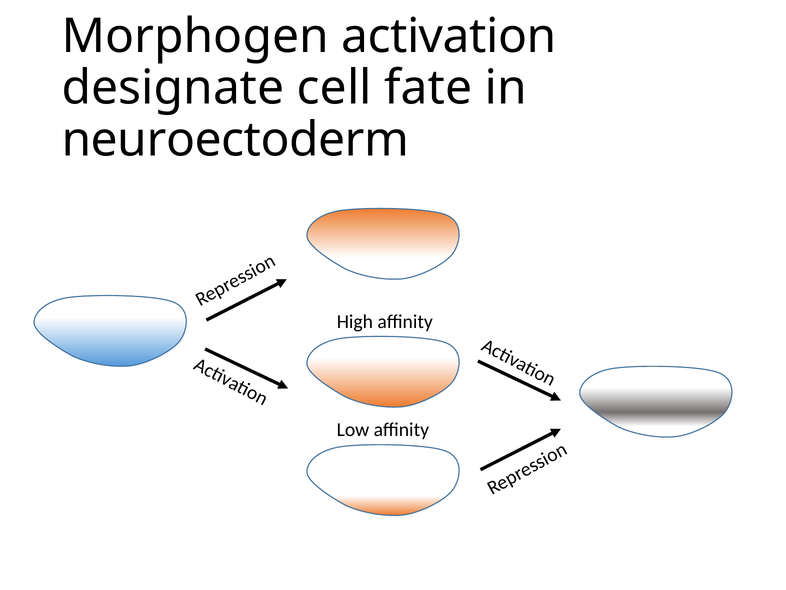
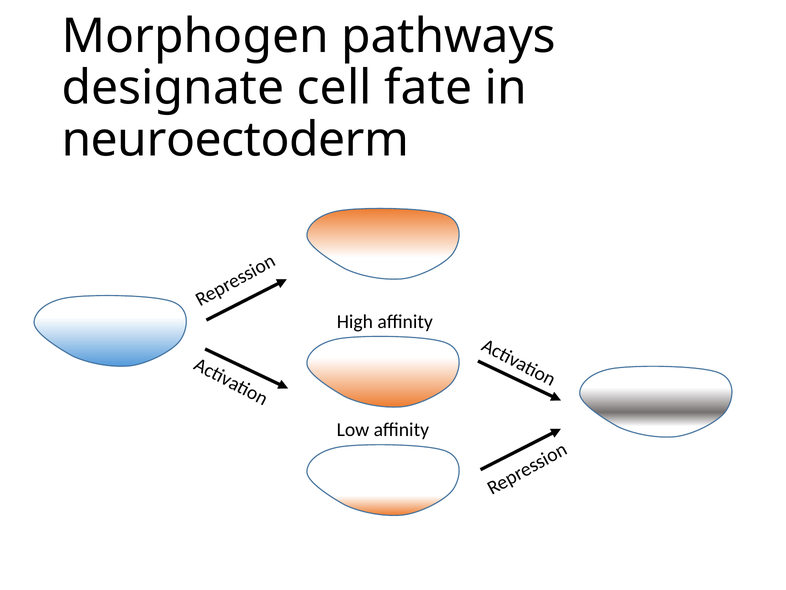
activation: activation -> pathways
